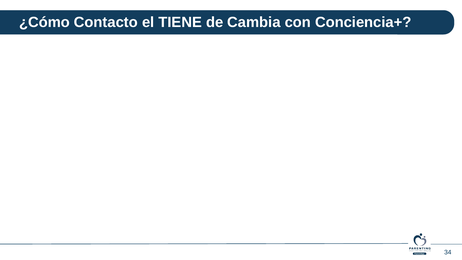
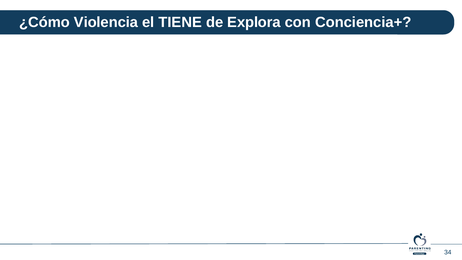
Contacto: Contacto -> Violencia
Cambia: Cambia -> Explora
